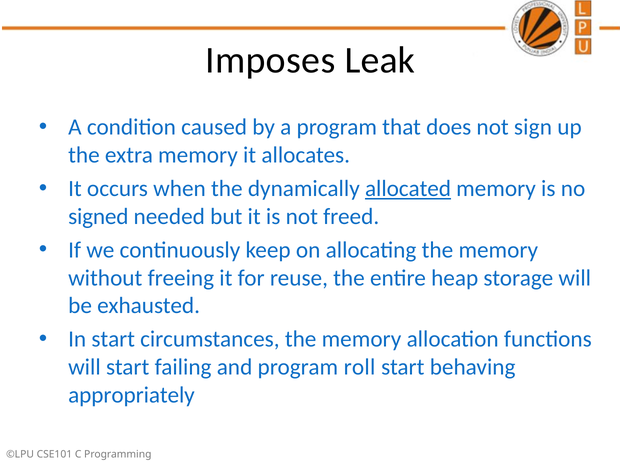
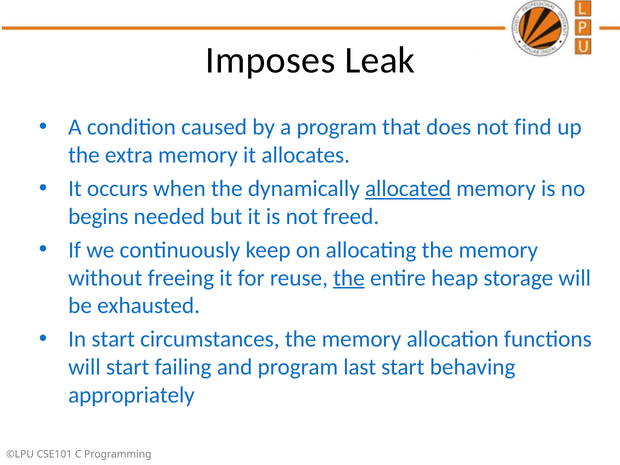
sign: sign -> find
signed: signed -> begins
the at (349, 278) underline: none -> present
roll: roll -> last
